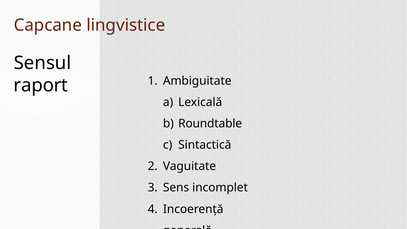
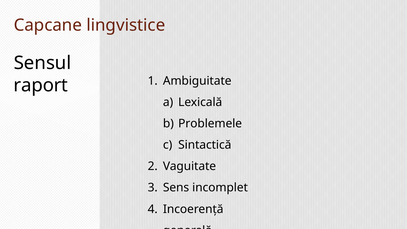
Roundtable: Roundtable -> Problemele
